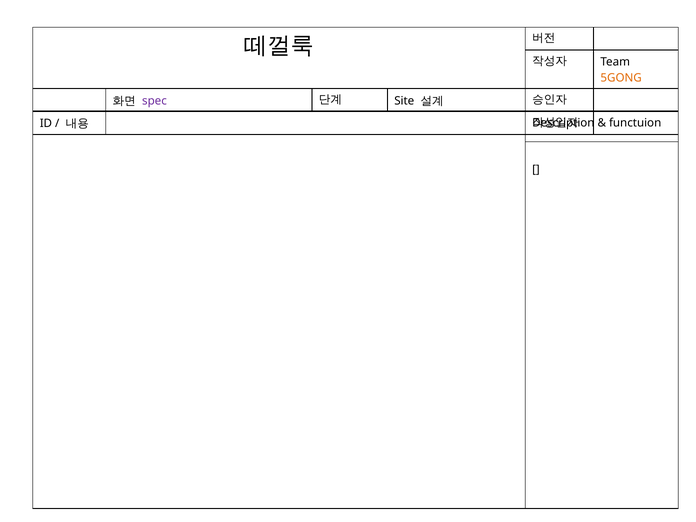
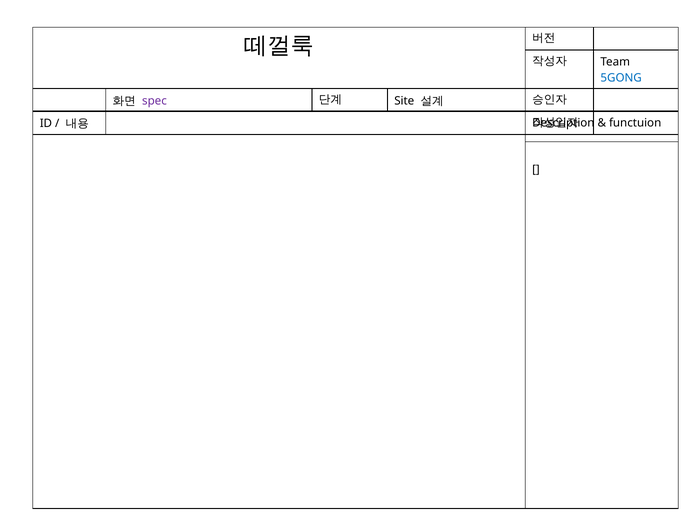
5GONG colour: orange -> blue
